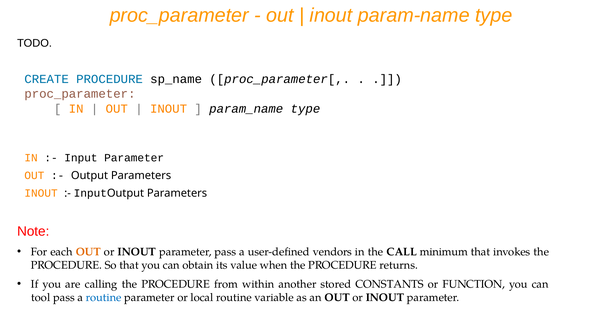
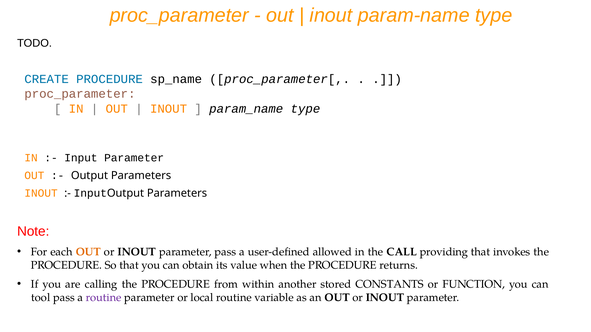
vendors: vendors -> allowed
minimum: minimum -> providing
routine at (104, 298) colour: blue -> purple
